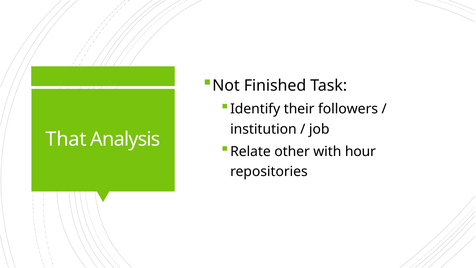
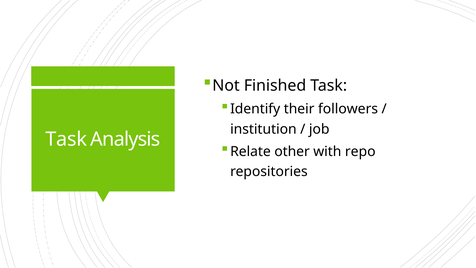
That at (66, 139): That -> Task
hour: hour -> repo
